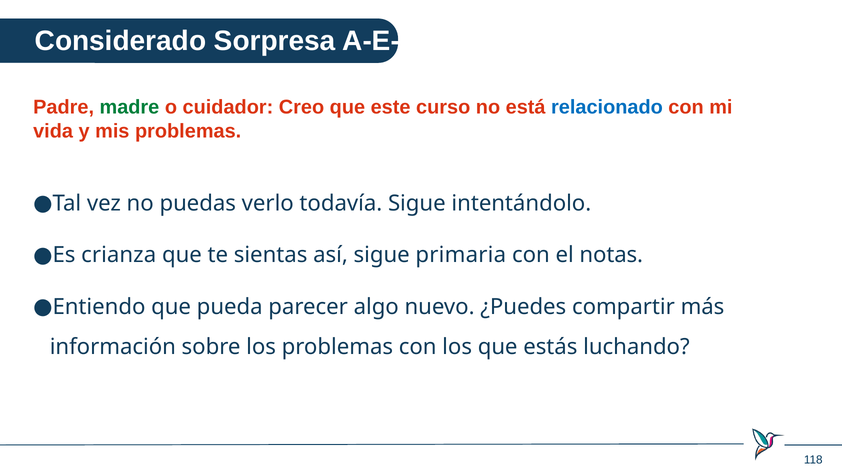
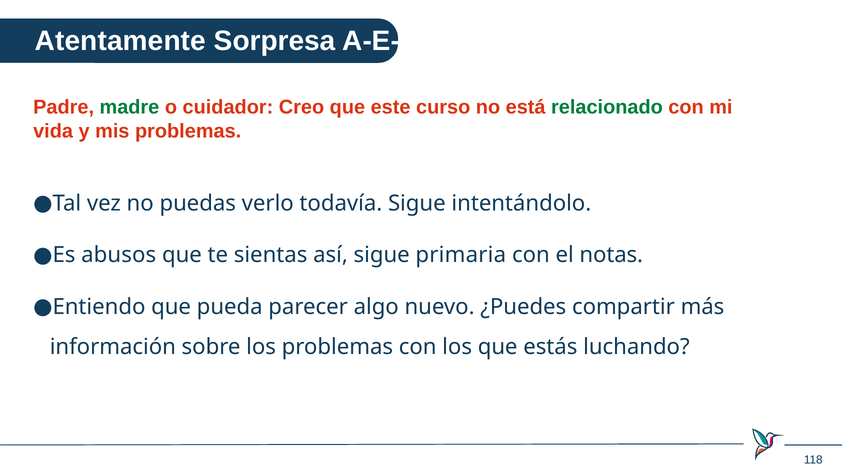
Considerado: Considerado -> Atentamente
relacionado colour: blue -> green
crianza: crianza -> abusos
